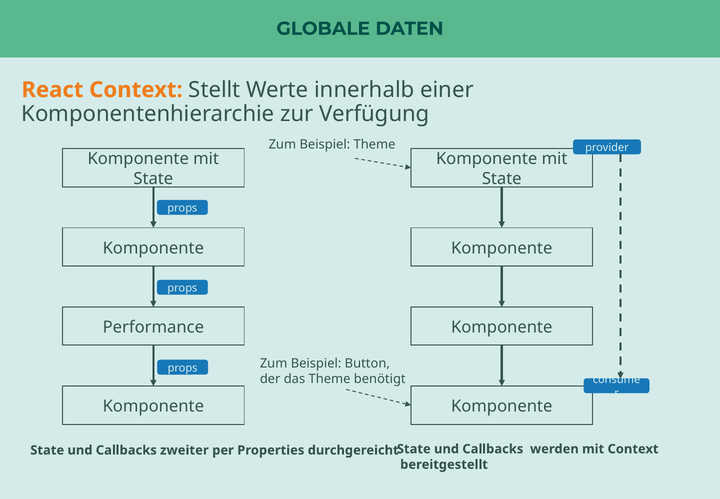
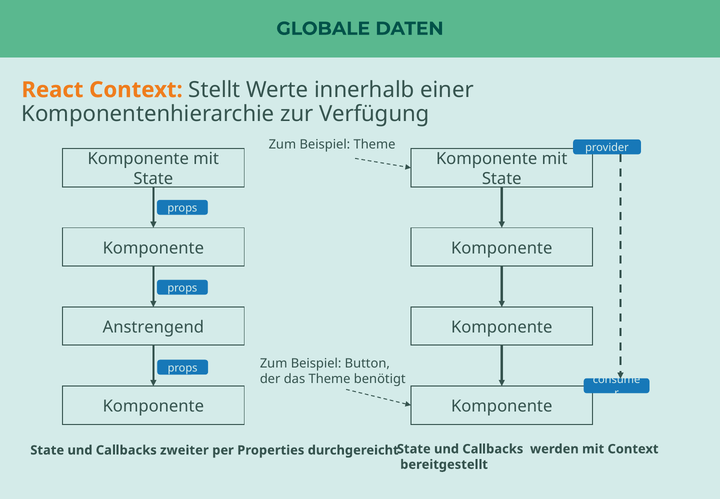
Performance: Performance -> Anstrengend
